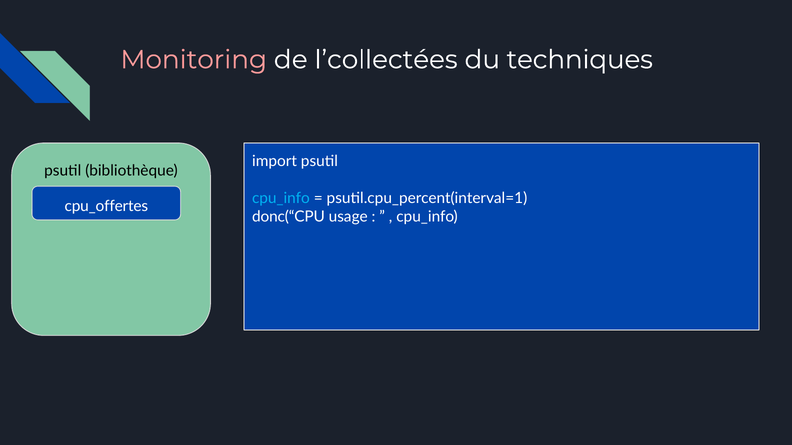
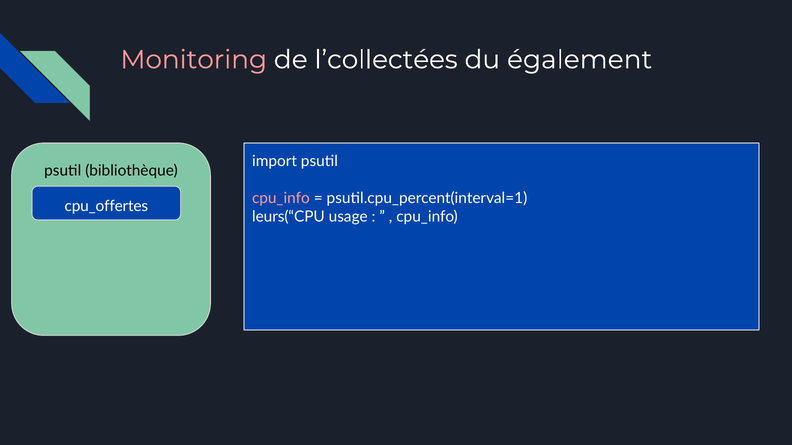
techniques: techniques -> également
cpu_info at (281, 198) colour: light blue -> pink
donc(“CPU: donc(“CPU -> leurs(“CPU
